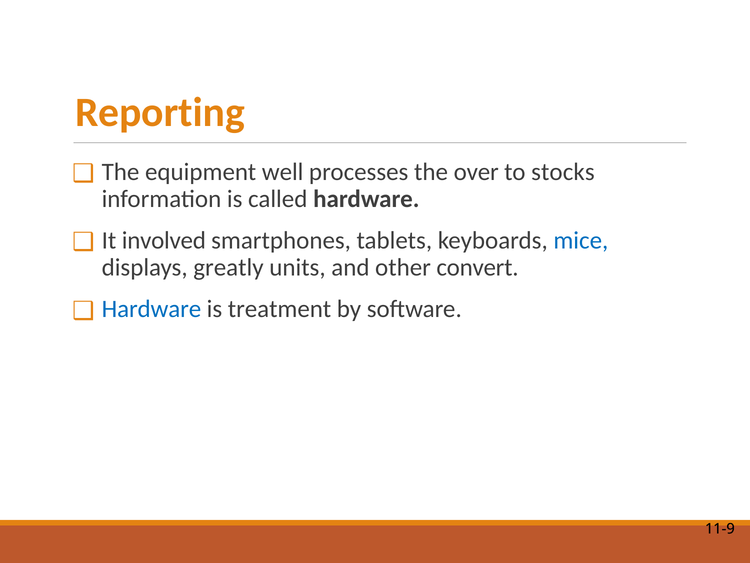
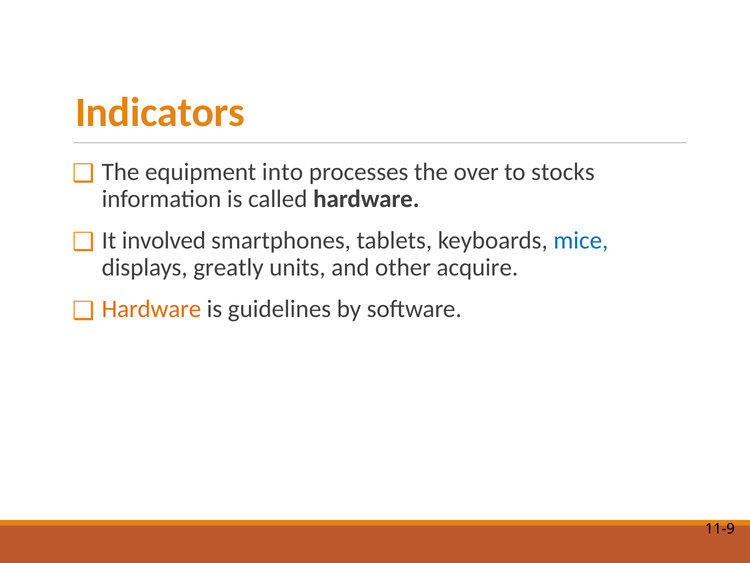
Reporting: Reporting -> Indicators
well: well -> into
convert: convert -> acquire
Hardware at (151, 309) colour: blue -> orange
treatment: treatment -> guidelines
